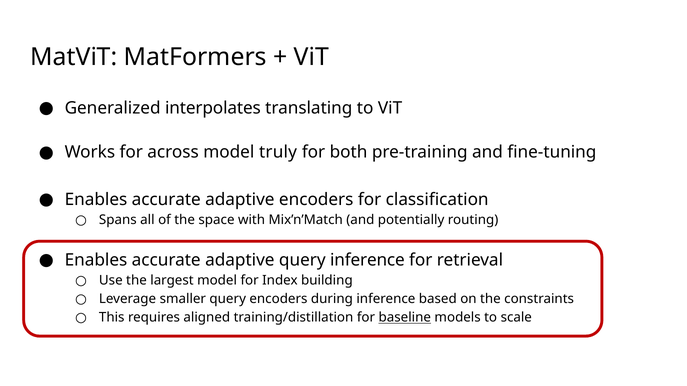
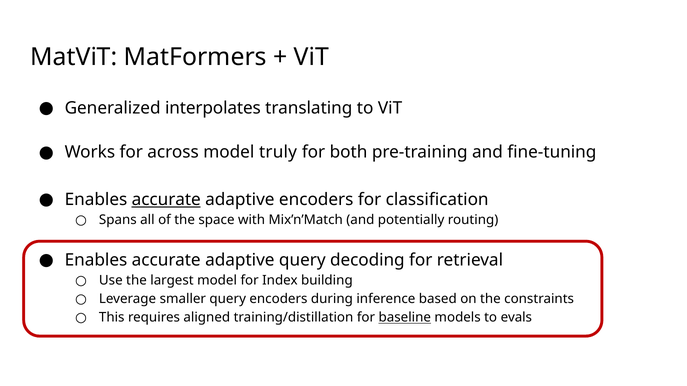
accurate at (166, 200) underline: none -> present
query inference: inference -> decoding
scale: scale -> evals
